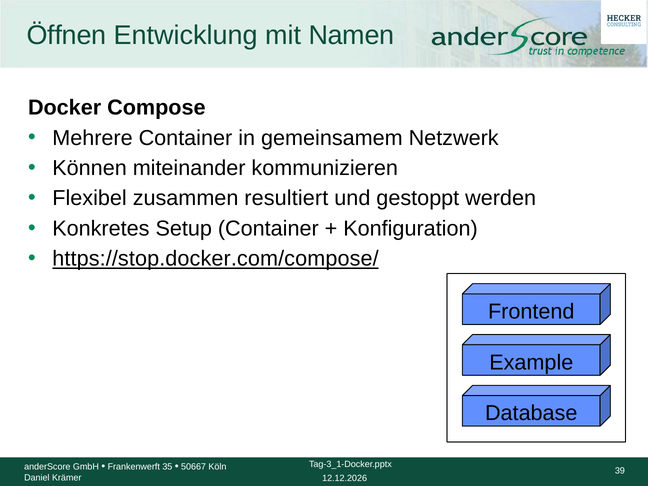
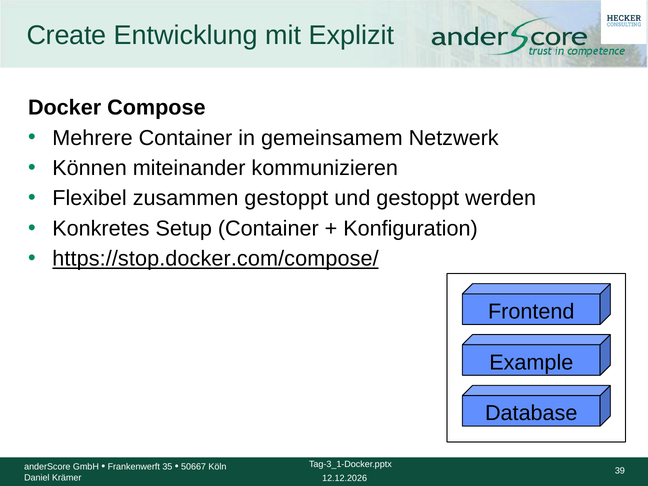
Öffnen: Öffnen -> Create
Namen: Namen -> Explizit
zusammen resultiert: resultiert -> gestoppt
